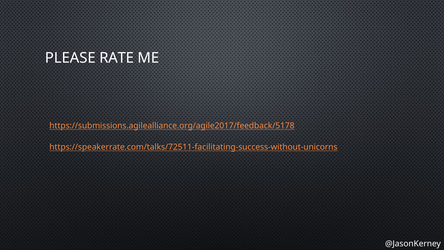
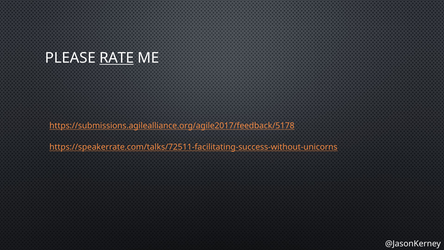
RATE underline: none -> present
